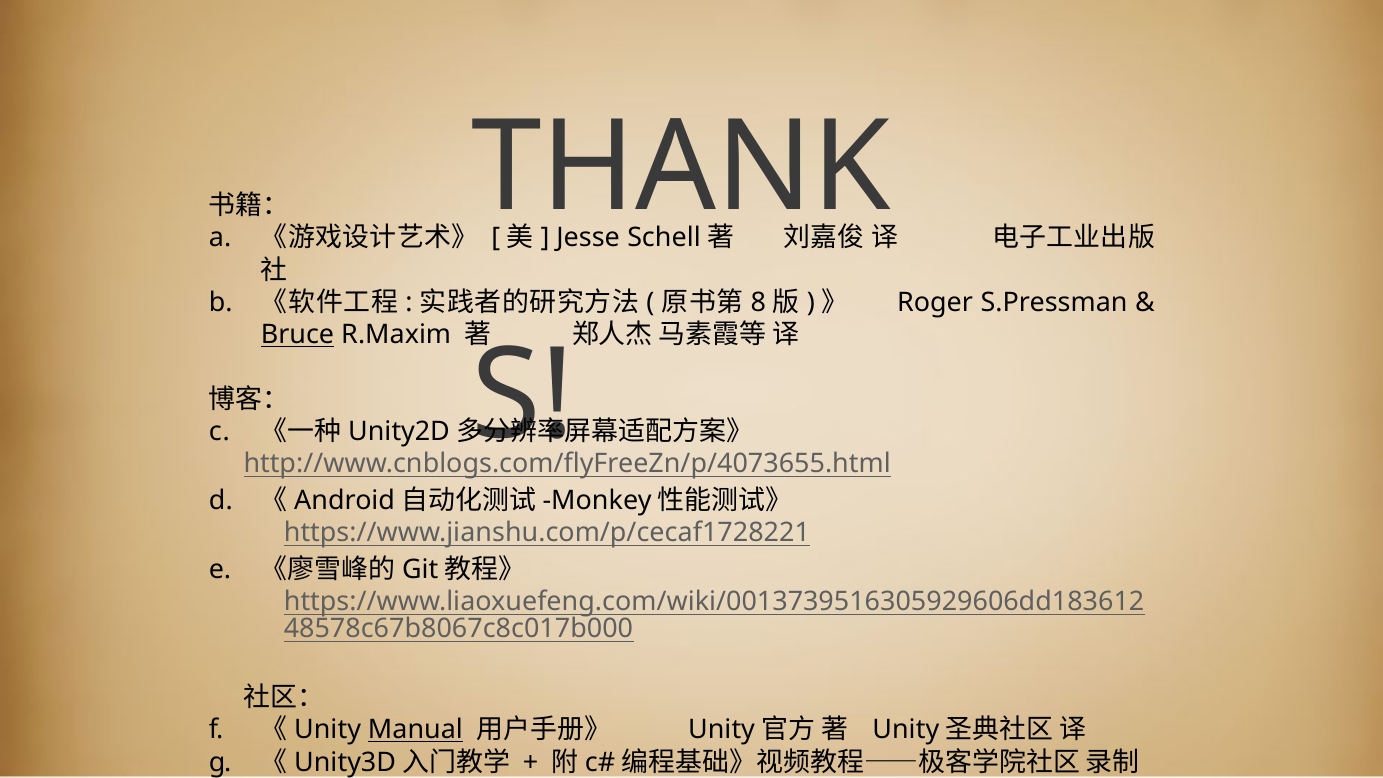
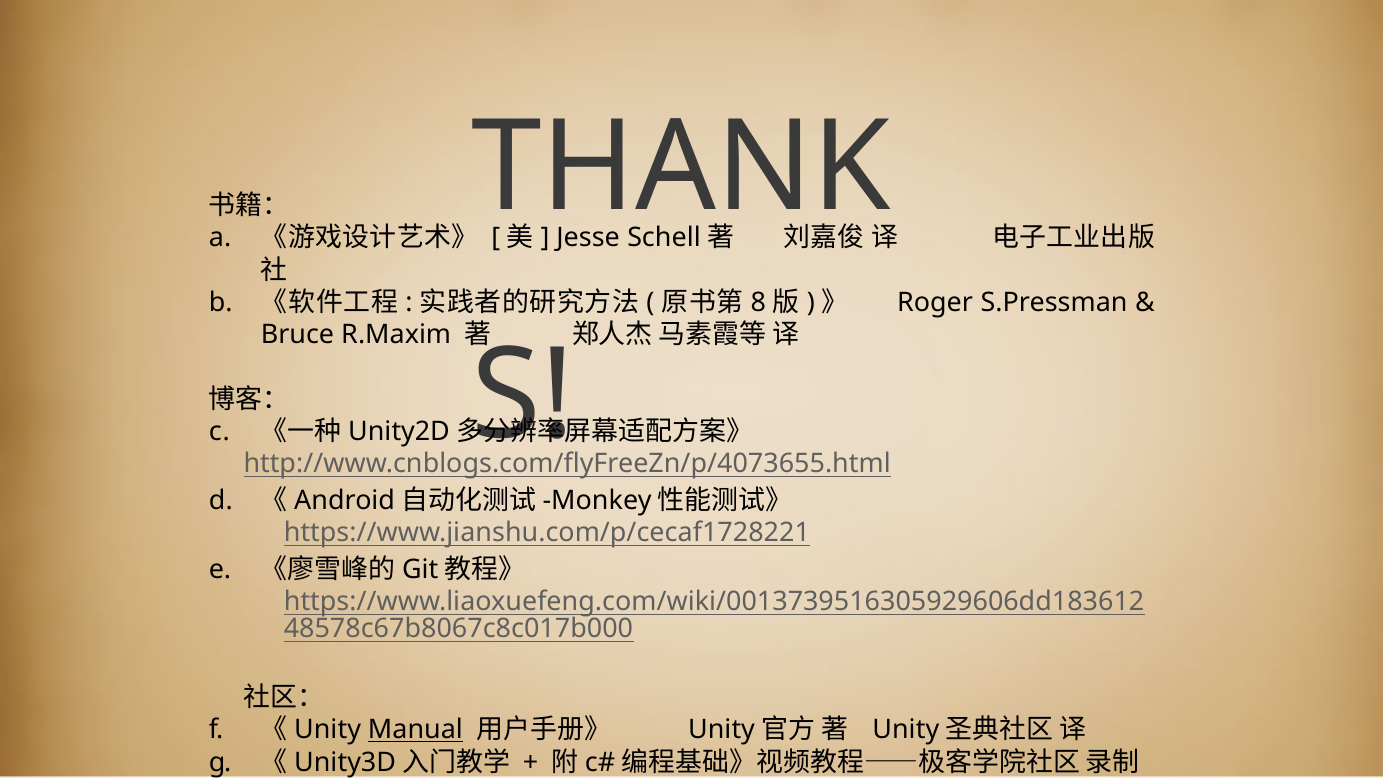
Bruce underline: present -> none
